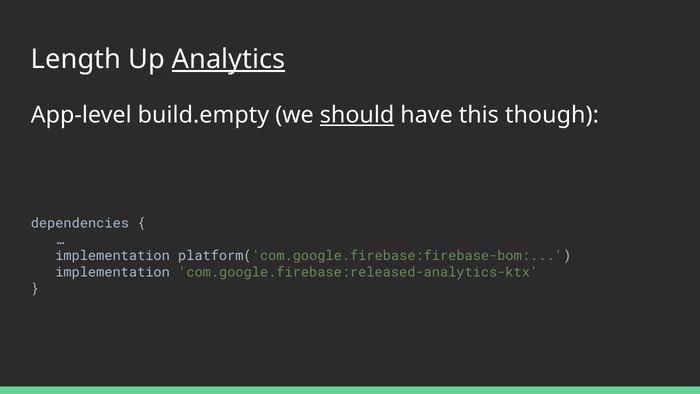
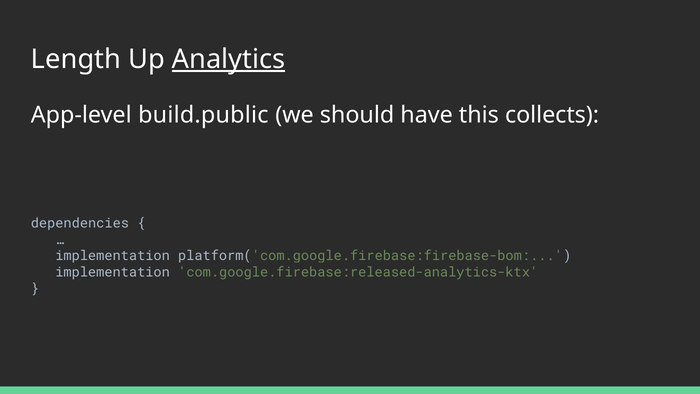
build.empty: build.empty -> build.public
should underline: present -> none
though: though -> collects
